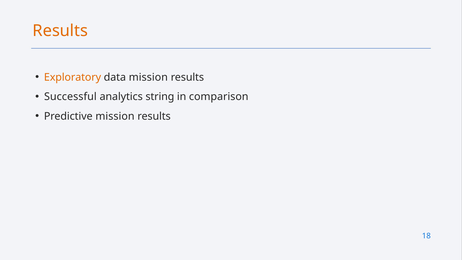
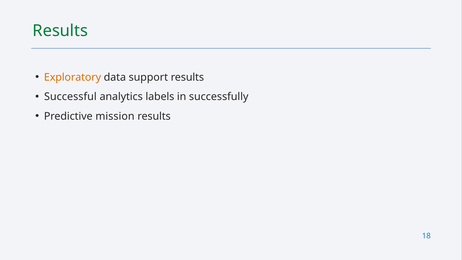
Results at (60, 31) colour: orange -> green
data mission: mission -> support
string: string -> labels
comparison: comparison -> successfully
